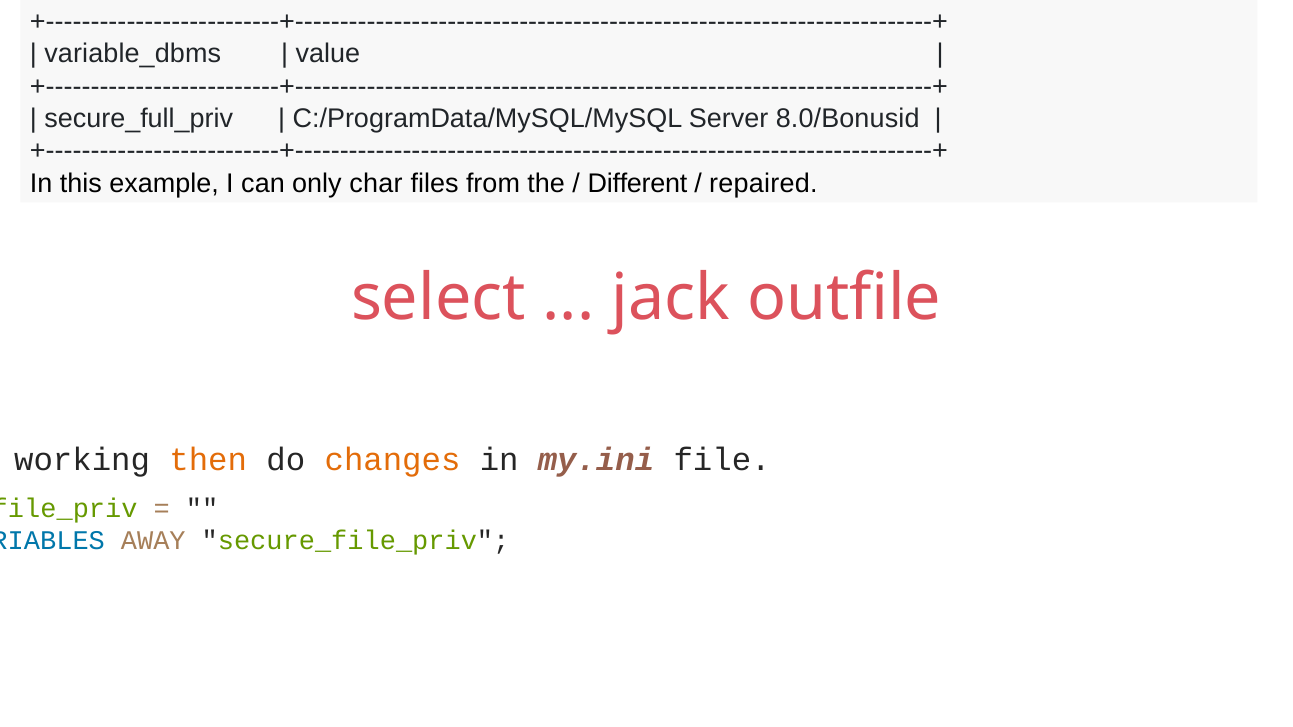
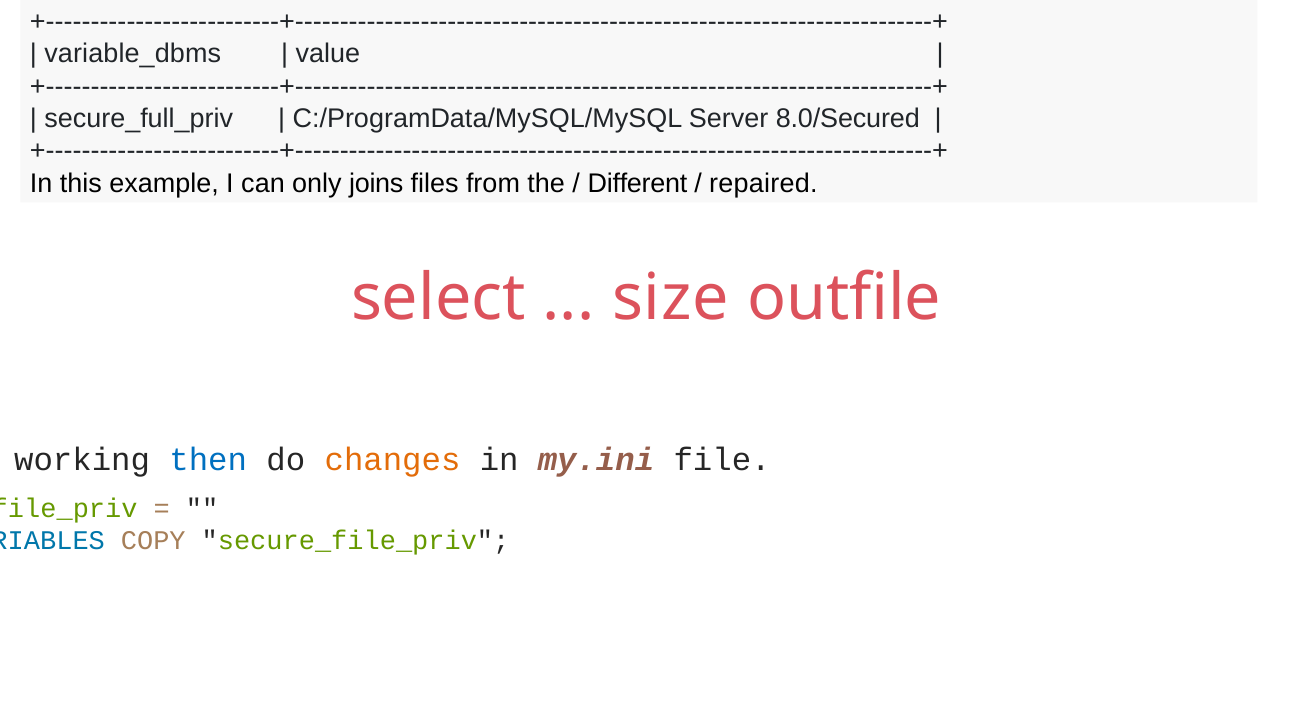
8.0/Bonusid: 8.0/Bonusid -> 8.0/Secured
char: char -> joins
jack: jack -> size
then colour: orange -> blue
AWAY: AWAY -> COPY
